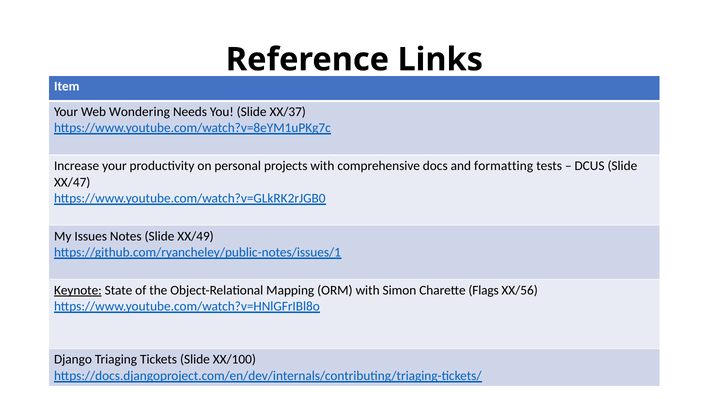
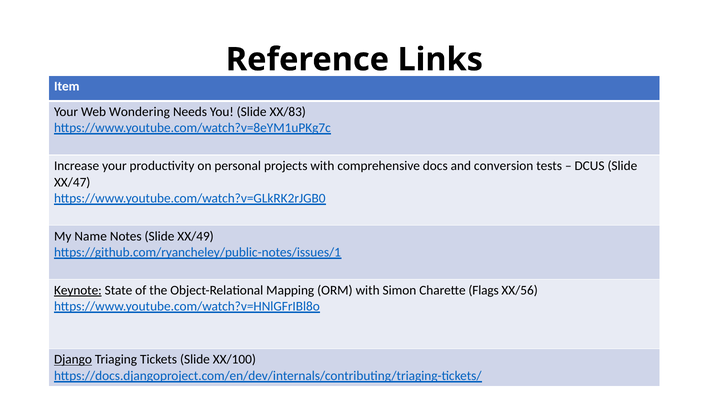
XX/37: XX/37 -> XX/83
formatting: formatting -> conversion
Issues: Issues -> Name
Django underline: none -> present
